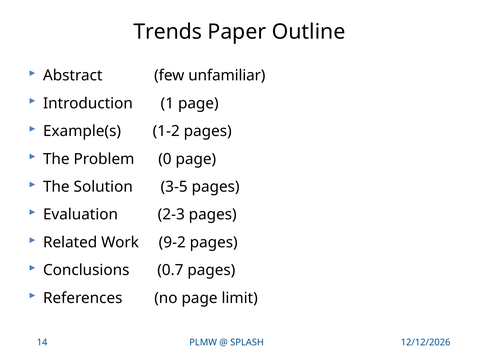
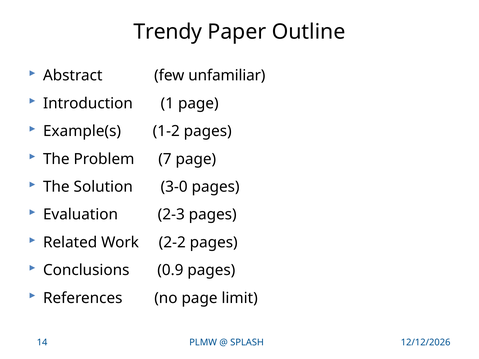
Trends: Trends -> Trendy
0: 0 -> 7
3-5: 3-5 -> 3-0
9-2: 9-2 -> 2-2
0.7: 0.7 -> 0.9
